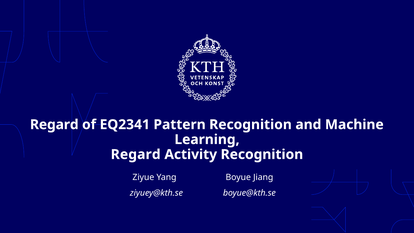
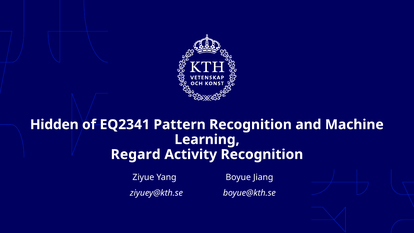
Regard at (54, 125): Regard -> Hidden
